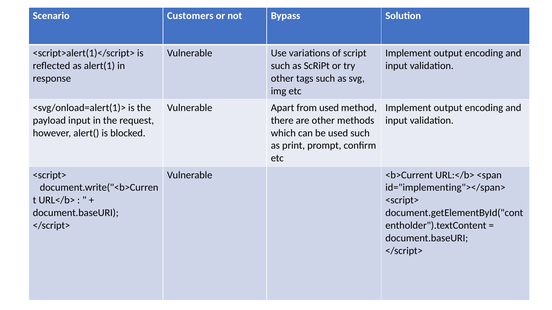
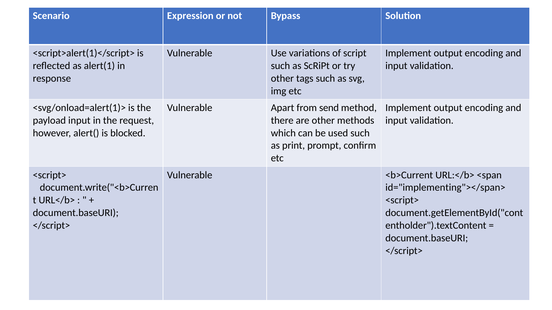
Customers: Customers -> Expression
from used: used -> send
